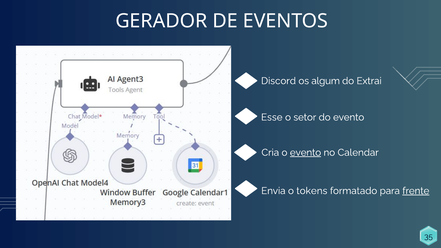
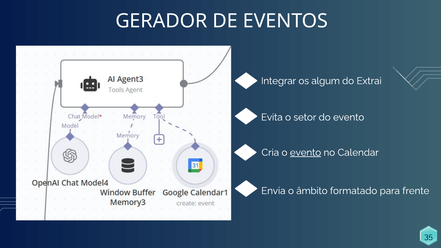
Discord: Discord -> Integrar
Esse: Esse -> Evita
tokens: tokens -> âmbito
frente underline: present -> none
